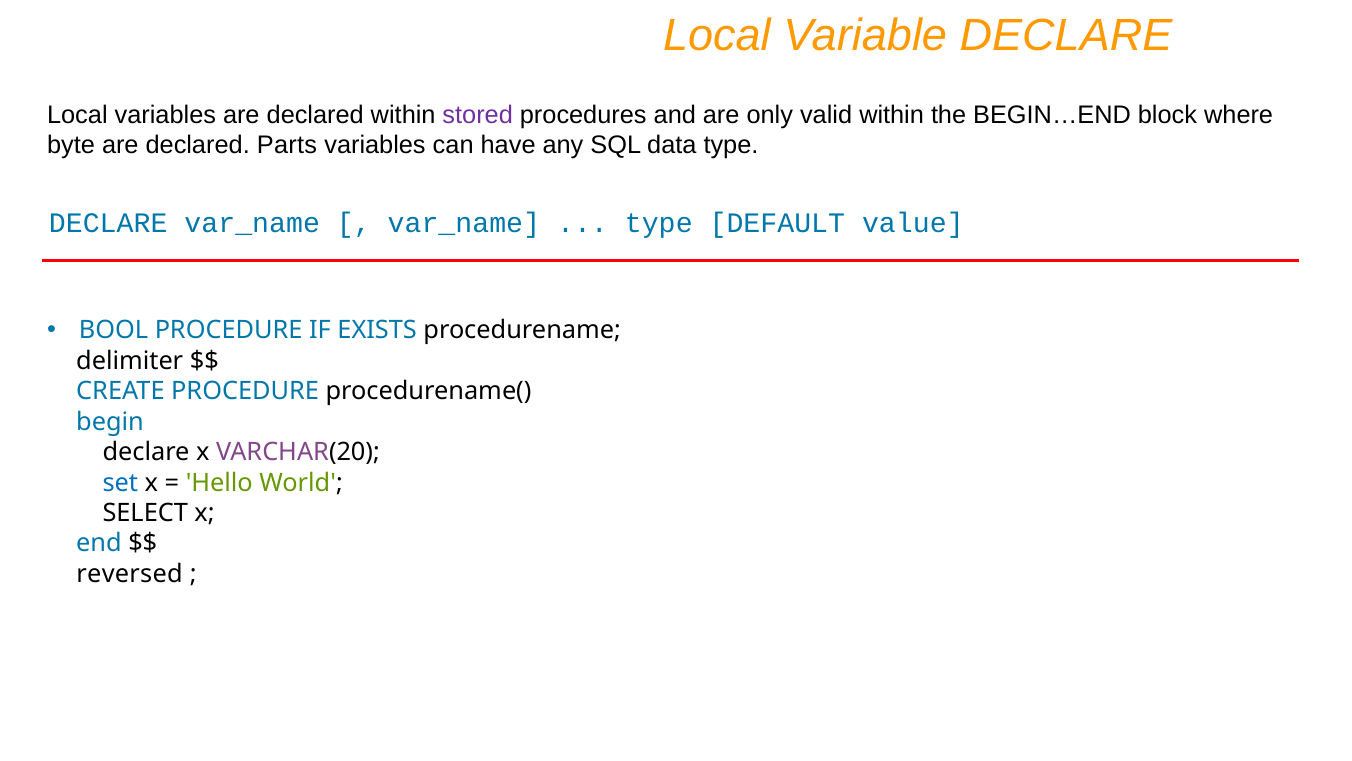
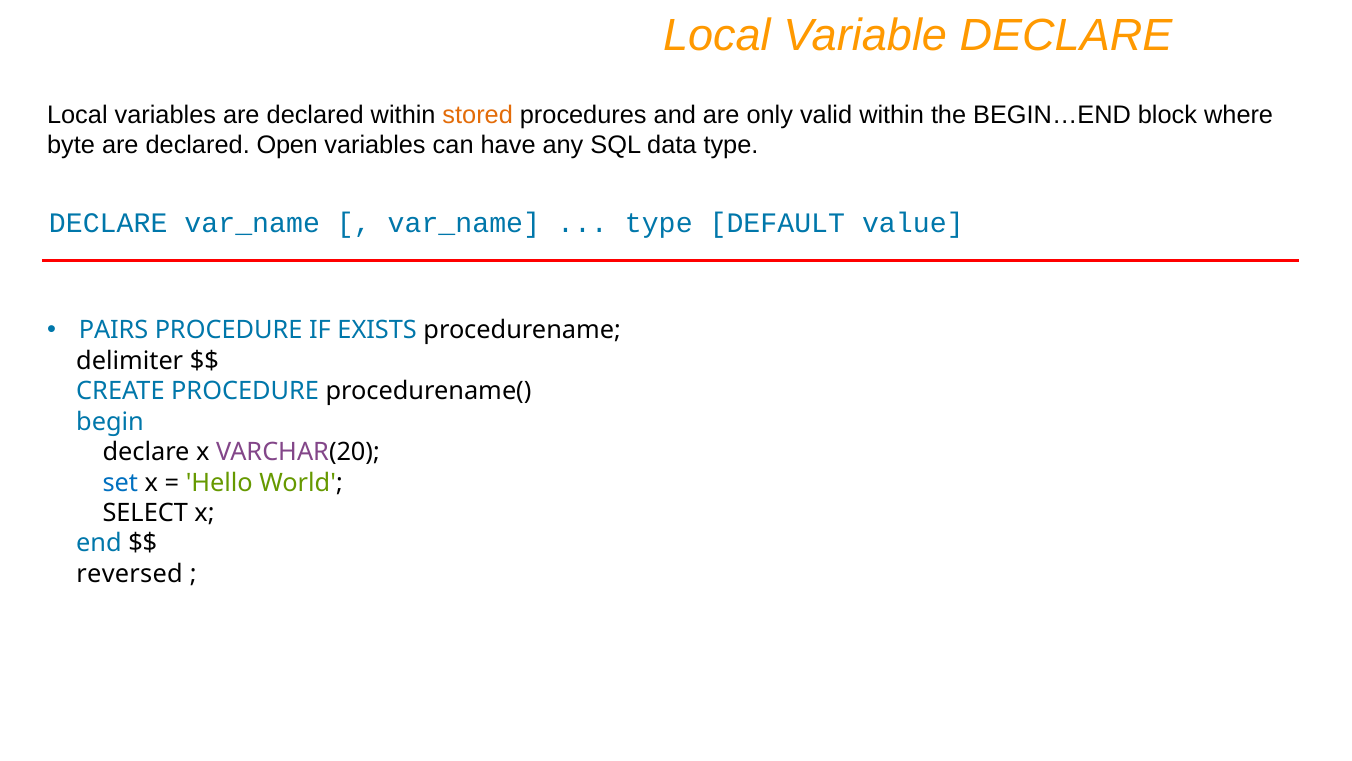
stored colour: purple -> orange
Parts: Parts -> Open
BOOL: BOOL -> PAIRS
